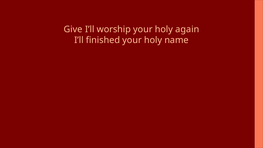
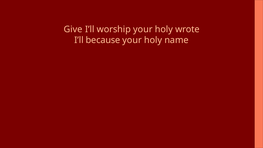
again: again -> wrote
finished: finished -> because
